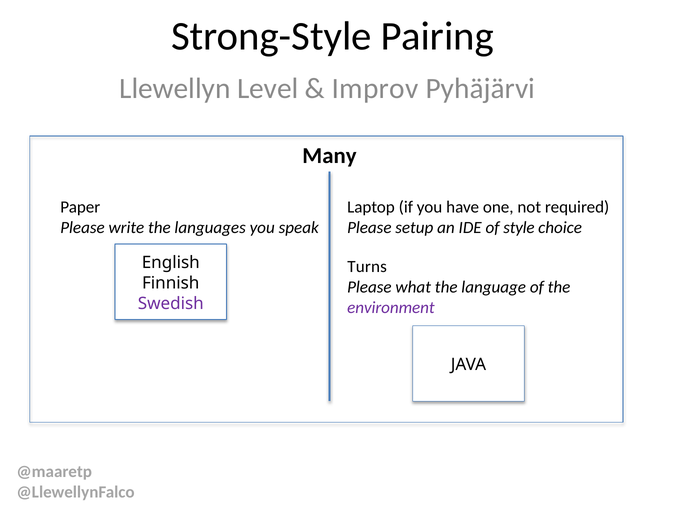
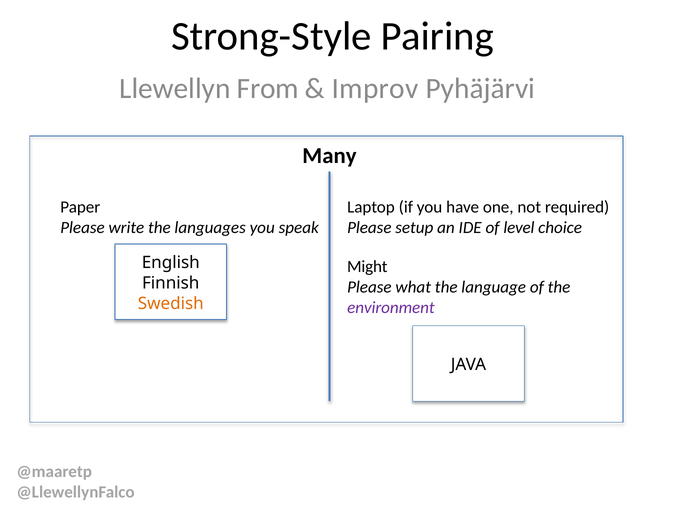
Level: Level -> From
style: style -> level
Turns: Turns -> Might
Swedish colour: purple -> orange
